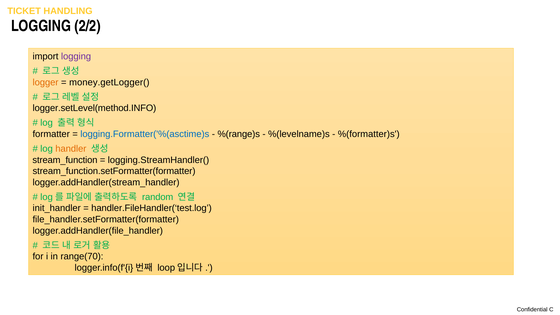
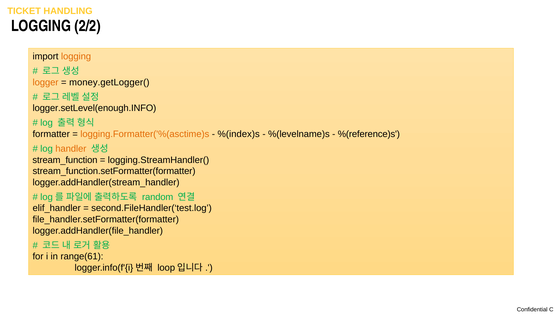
logging at (76, 56) colour: purple -> orange
logger.setLevel(method.INFO: logger.setLevel(method.INFO -> logger.setLevel(enough.INFO
logging.Formatter('%(asctime)s colour: blue -> orange
%(range)s: %(range)s -> %(index)s
%(formatter)s: %(formatter)s -> %(reference)s
init_handler: init_handler -> elif_handler
handler.FileHandler(‘test.log: handler.FileHandler(‘test.log -> second.FileHandler(‘test.log
range(70: range(70 -> range(61
